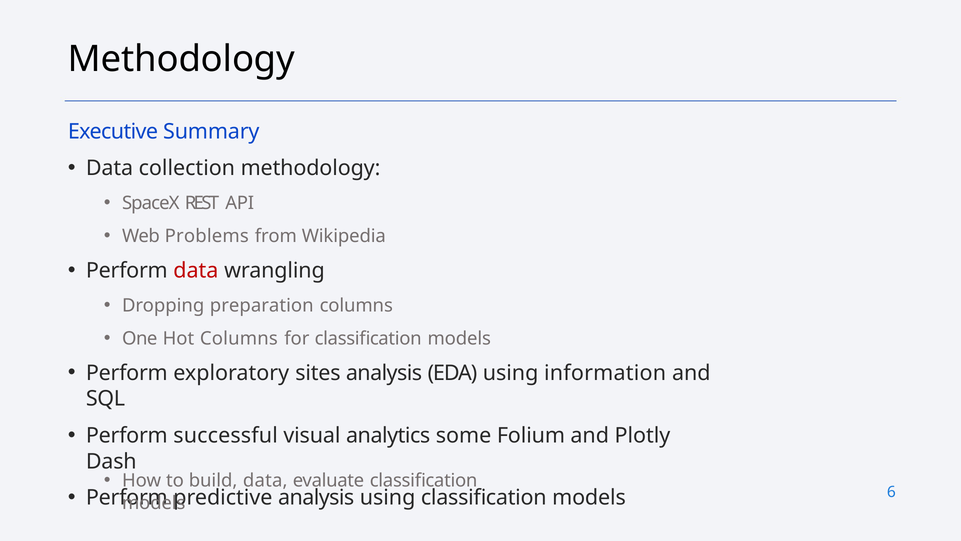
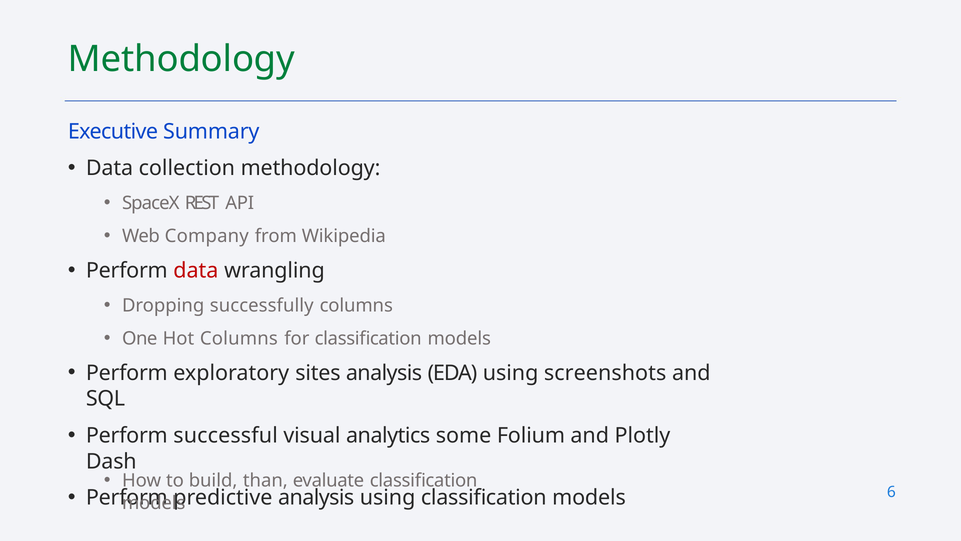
Methodology at (181, 59) colour: black -> green
Problems: Problems -> Company
preparation: preparation -> successfully
information: information -> screenshots
build data: data -> than
